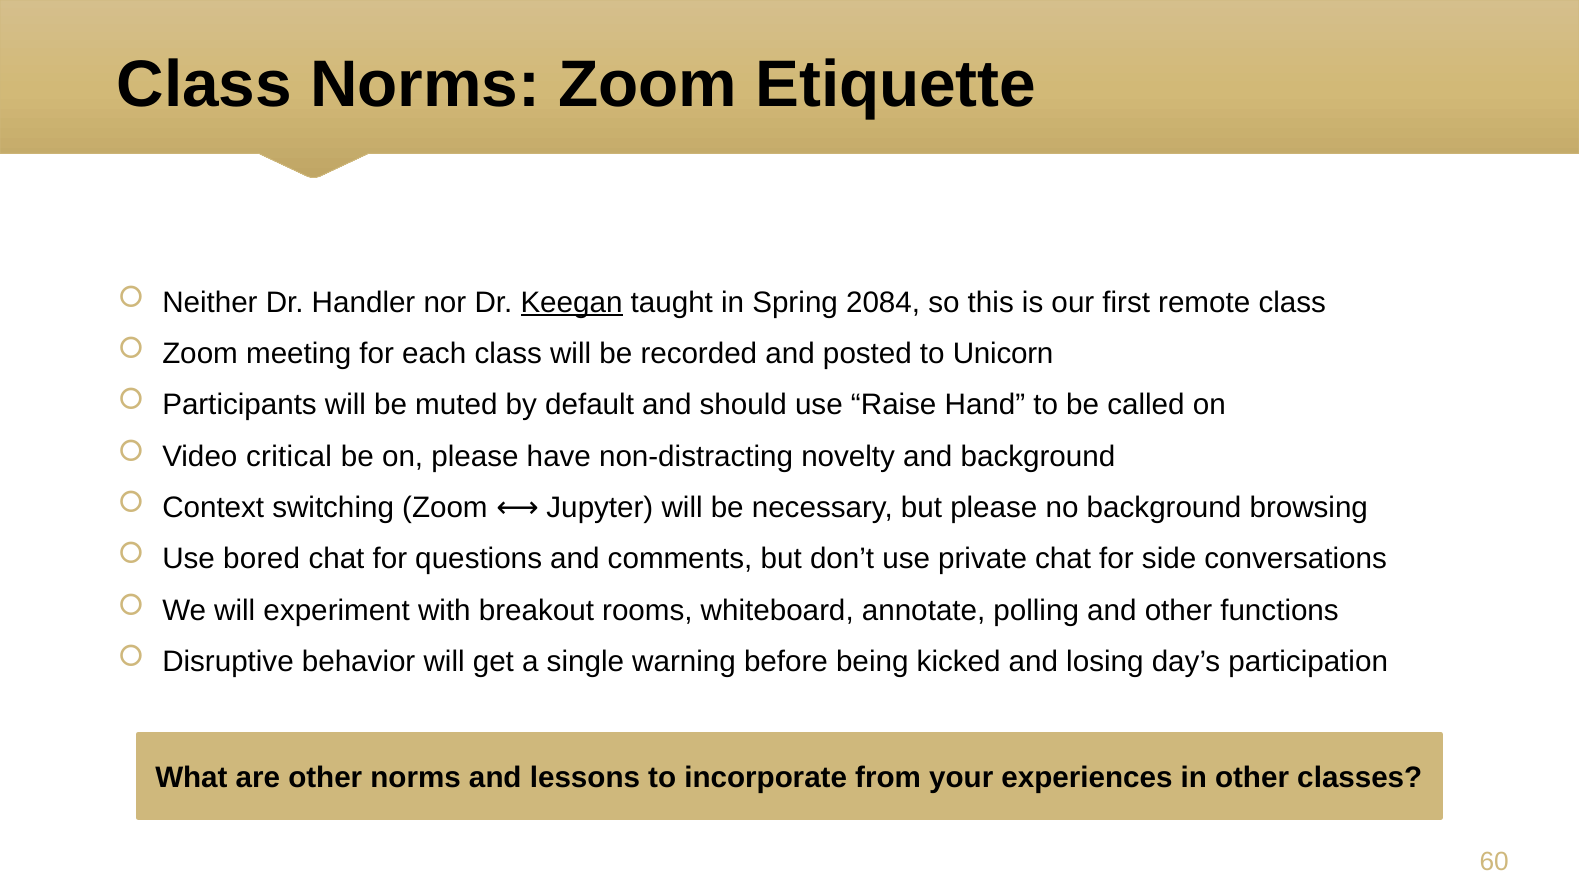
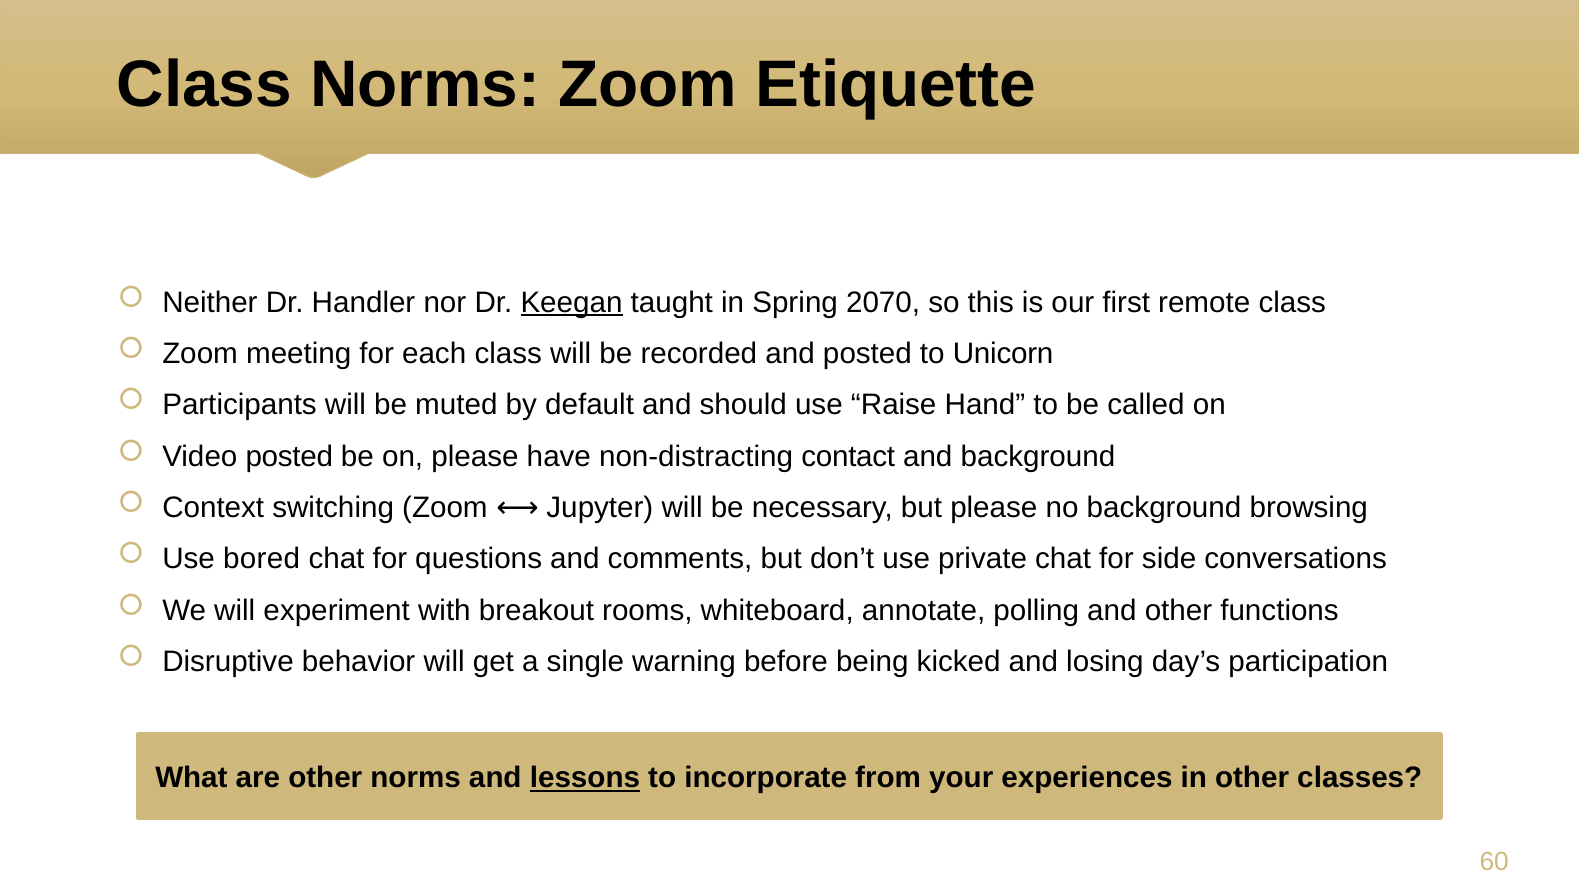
2084: 2084 -> 2070
Video critical: critical -> posted
novelty: novelty -> contact
lessons underline: none -> present
